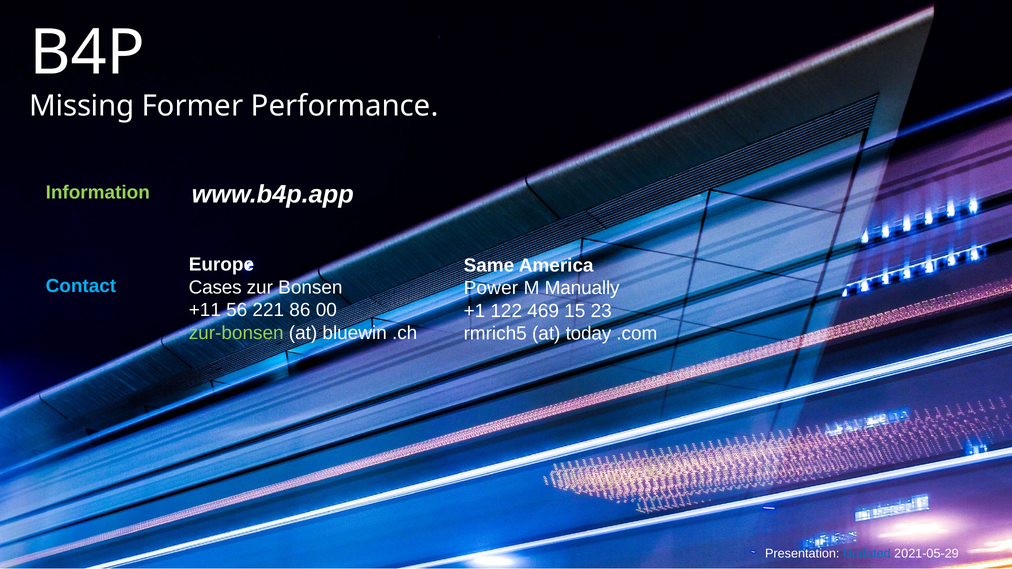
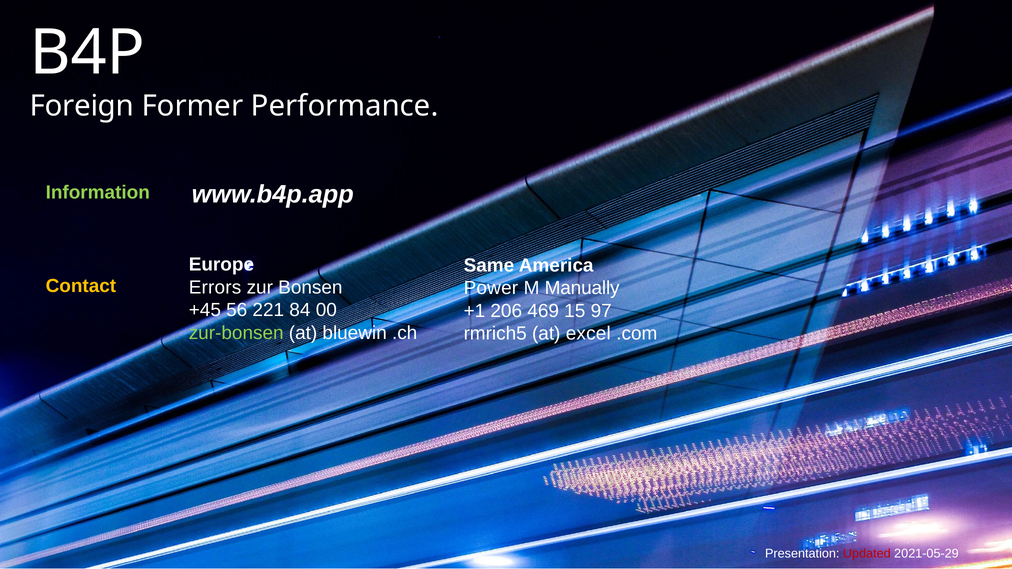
Missing: Missing -> Foreign
Contact colour: light blue -> yellow
Cases: Cases -> Errors
+11: +11 -> +45
86: 86 -> 84
122: 122 -> 206
23: 23 -> 97
today: today -> excel
Updated colour: blue -> red
